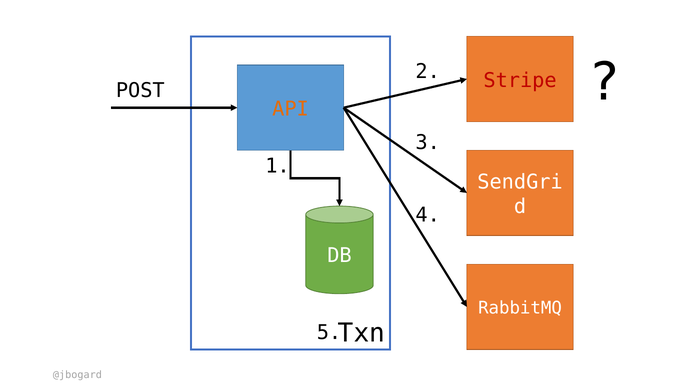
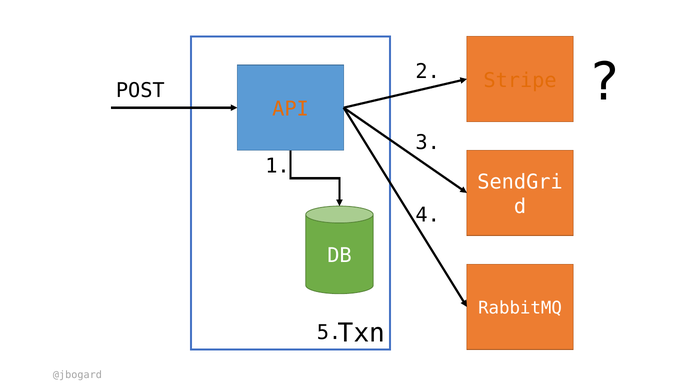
Stripe colour: red -> orange
